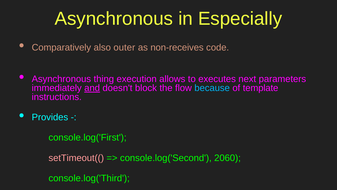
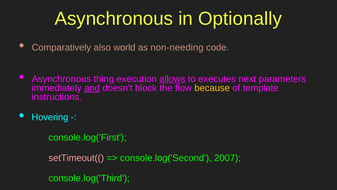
Especially: Especially -> Optionally
outer: outer -> world
non-receives: non-receives -> non-needing
allows underline: none -> present
because colour: light blue -> yellow
Provides: Provides -> Hovering
2060: 2060 -> 2007
